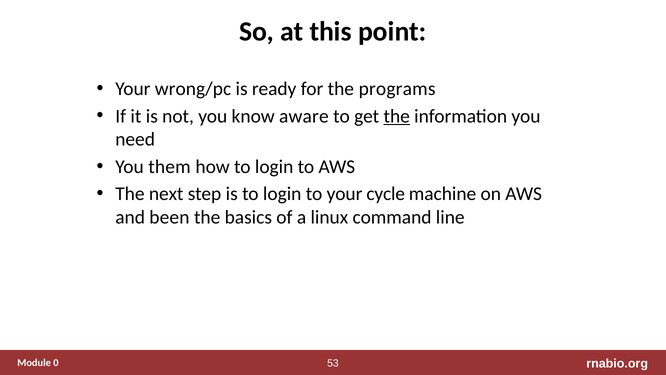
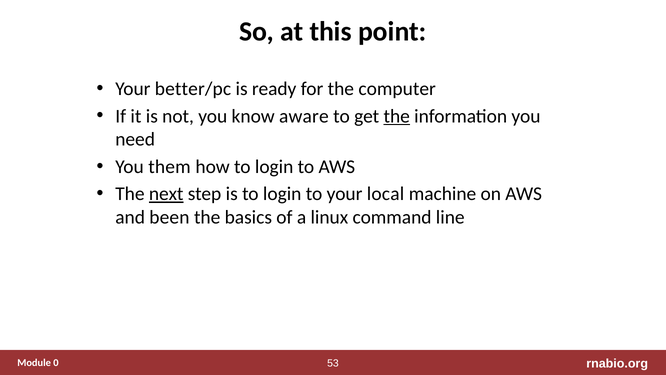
wrong/pc: wrong/pc -> better/pc
programs: programs -> computer
next underline: none -> present
cycle: cycle -> local
